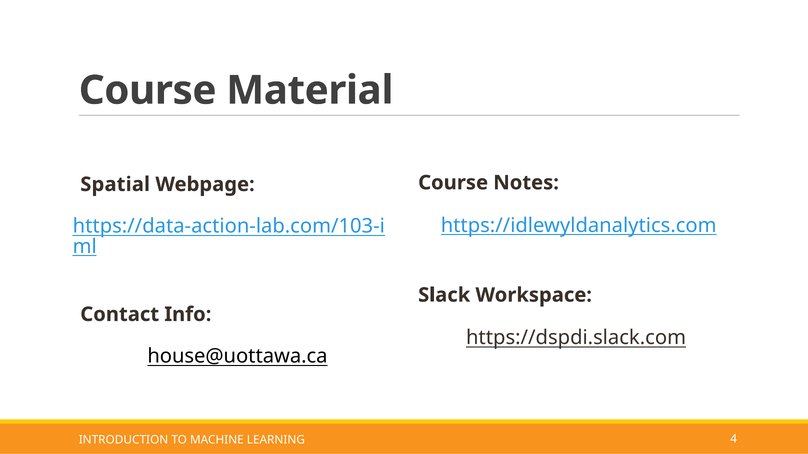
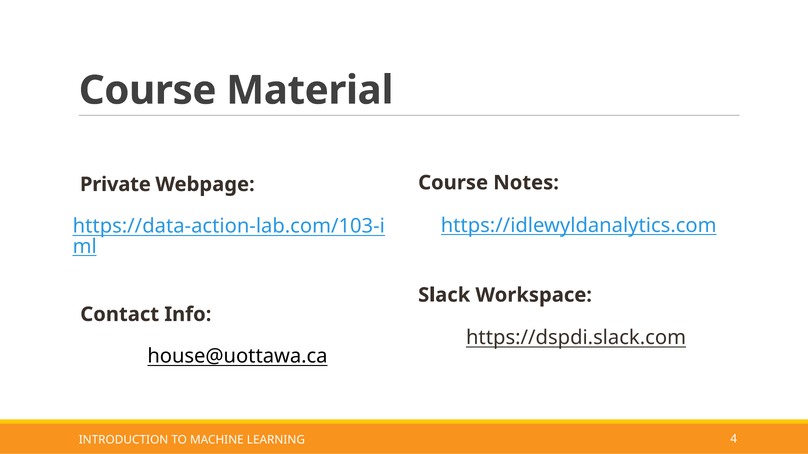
Spatial: Spatial -> Private
